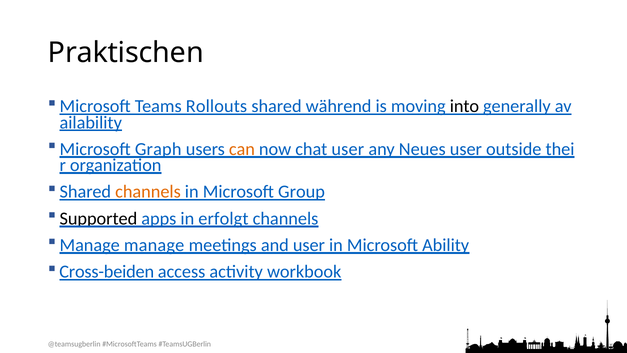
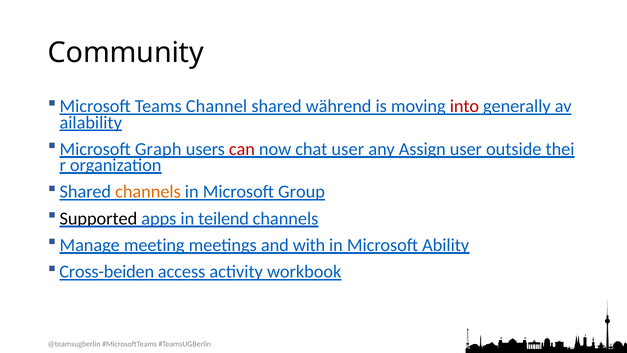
Praktischen: Praktischen -> Community
Rollouts: Rollouts -> Channel
into colour: black -> red
can colour: orange -> red
Neues: Neues -> Assign
erfolgt: erfolgt -> teilend
Manage manage: manage -> meeting
and user: user -> with
